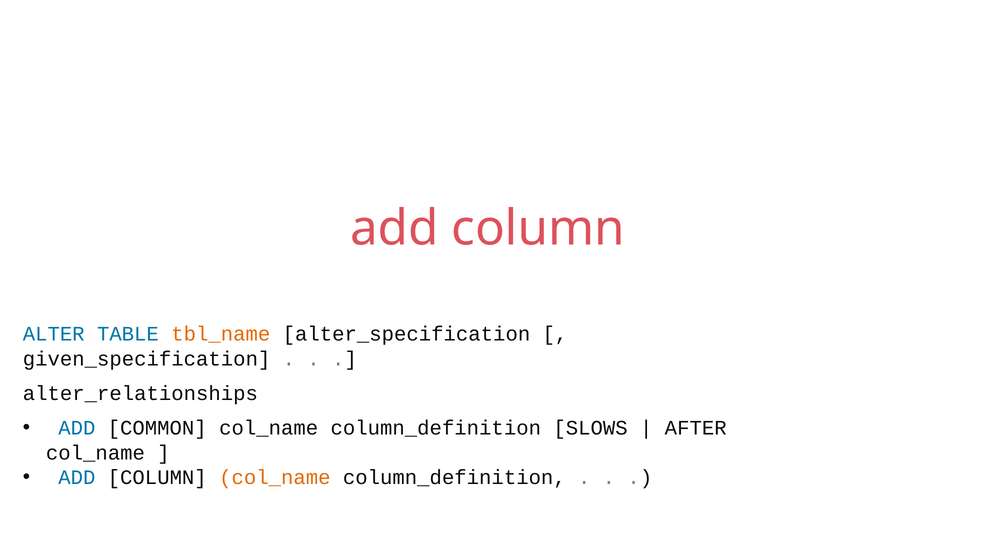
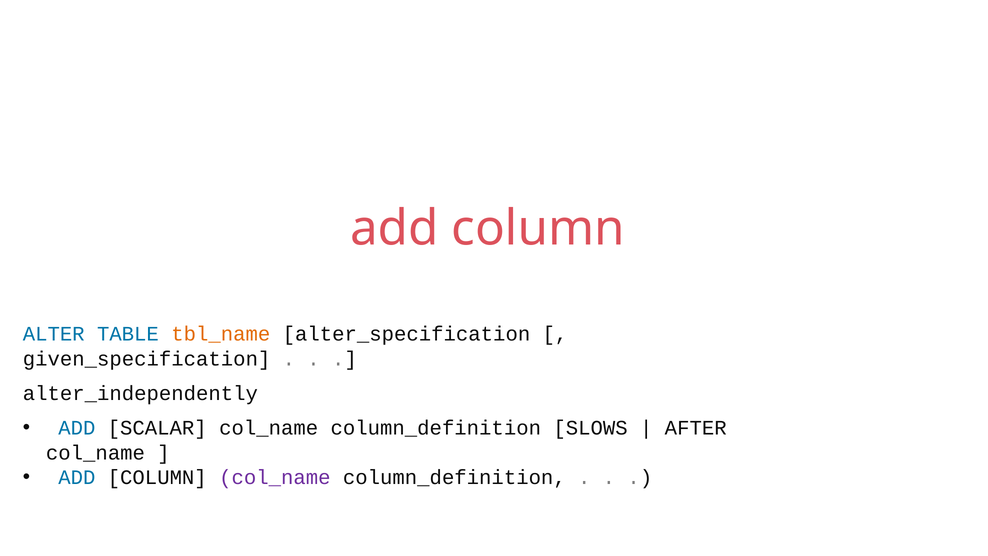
alter_relationships: alter_relationships -> alter_independently
COMMON: COMMON -> SCALAR
col_name at (275, 477) colour: orange -> purple
